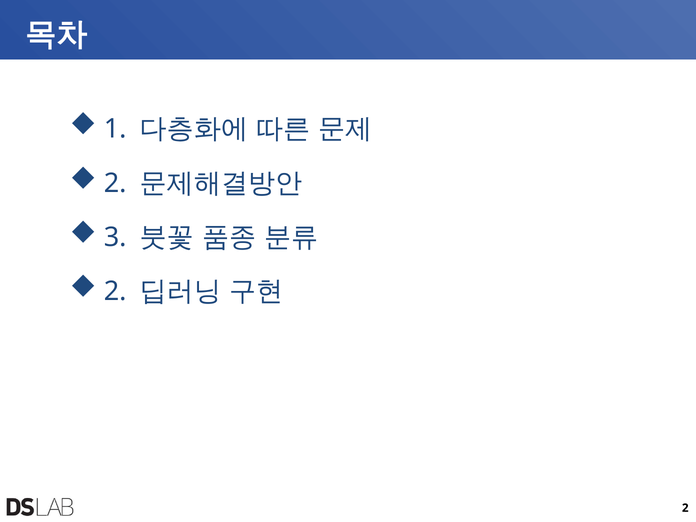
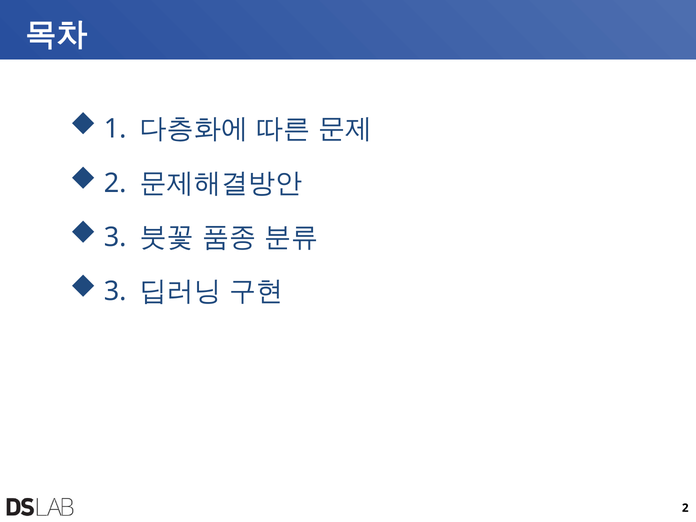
2 at (115, 291): 2 -> 3
